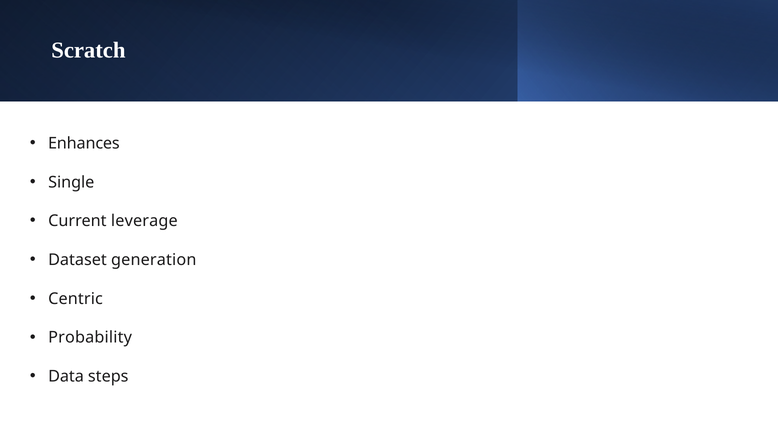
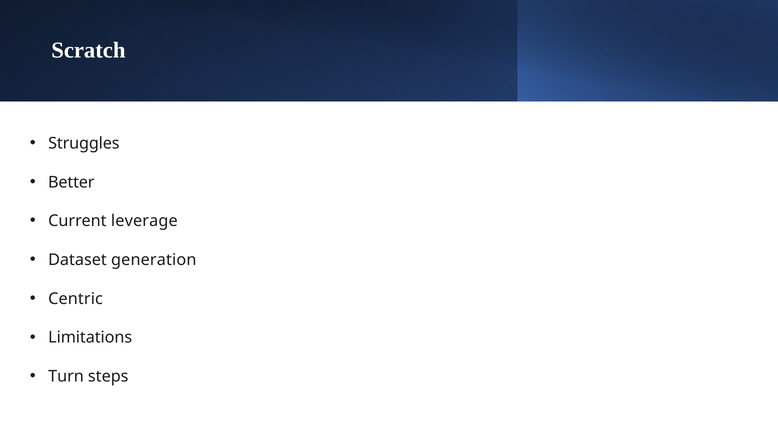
Enhances: Enhances -> Struggles
Single: Single -> Better
Probability: Probability -> Limitations
Data: Data -> Turn
